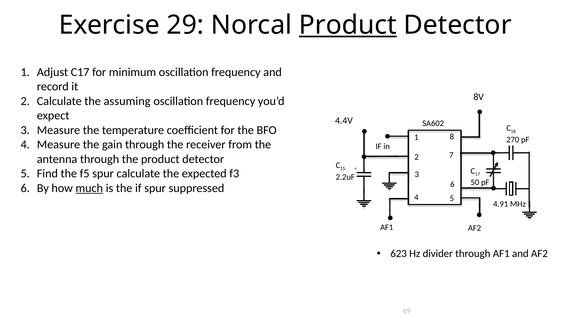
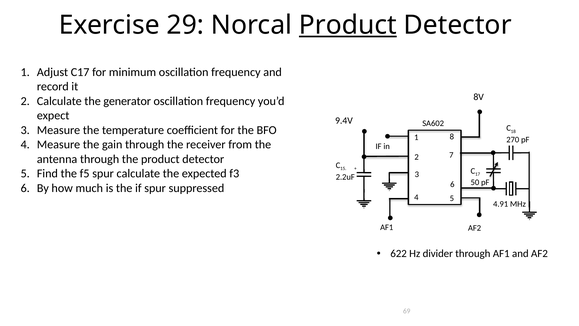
assuming: assuming -> generator
4.4V: 4.4V -> 9.4V
much underline: present -> none
623: 623 -> 622
